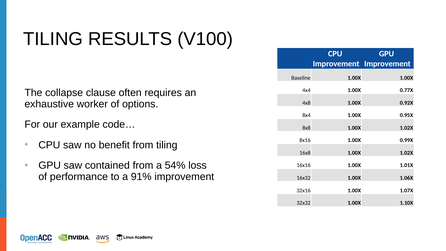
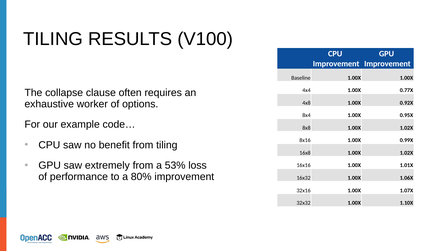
contained: contained -> extremely
54%: 54% -> 53%
91%: 91% -> 80%
